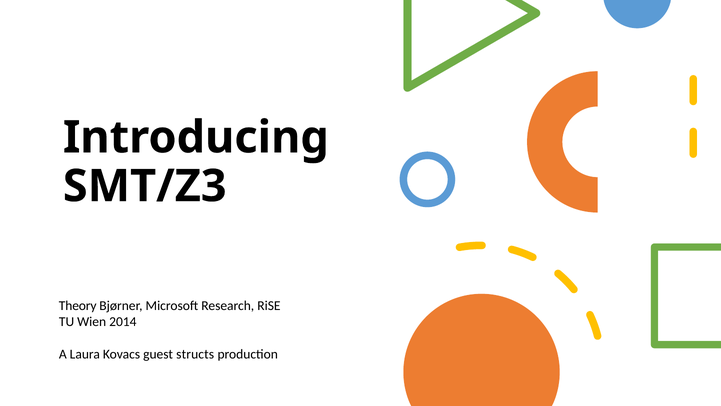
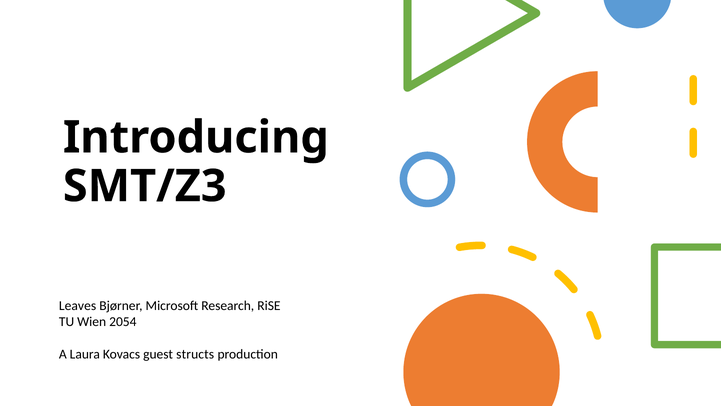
Theory: Theory -> Leaves
2014: 2014 -> 2054
